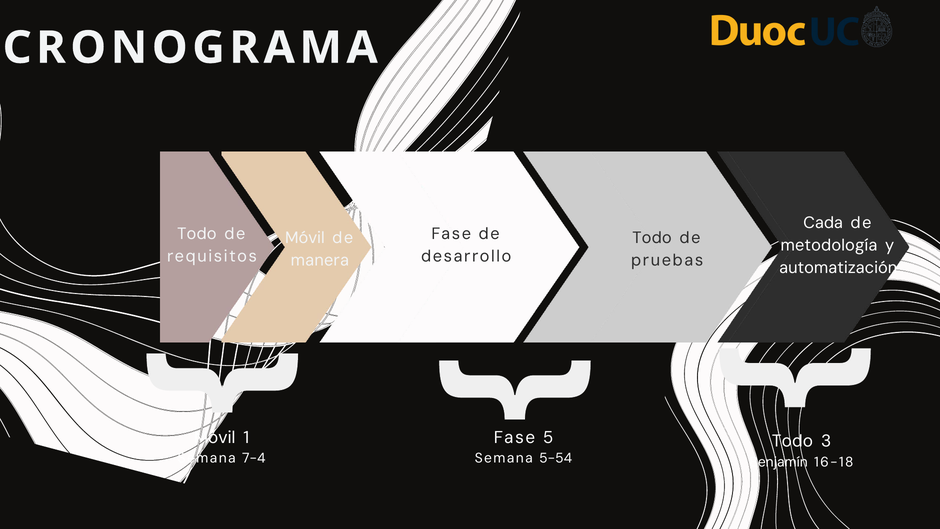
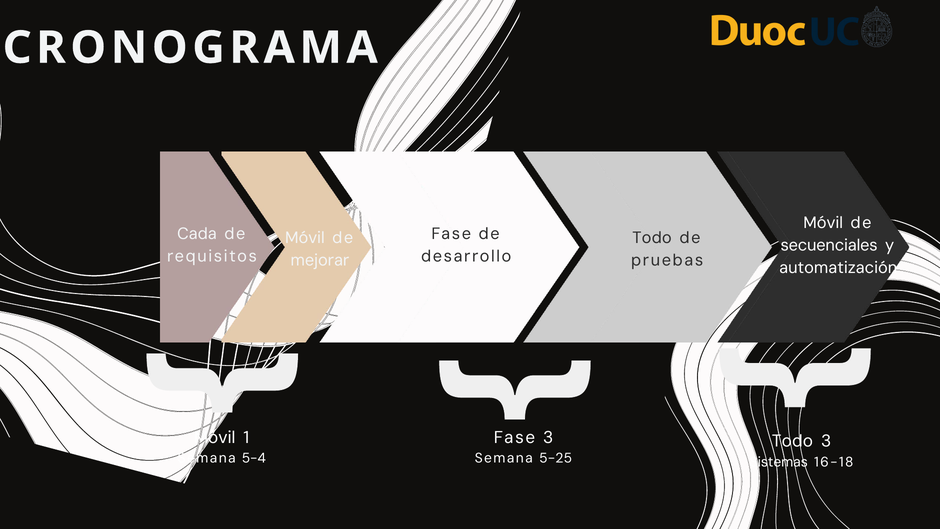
Cada at (823, 222): Cada -> Móvil
Todo at (197, 234): Todo -> Cada
metodología: metodología -> secuenciales
manera: manera -> mejorar
Fase 5: 5 -> 3
7-4: 7-4 -> 5-4
5-54: 5-54 -> 5-25
Benjamín: Benjamín -> Sistemas
